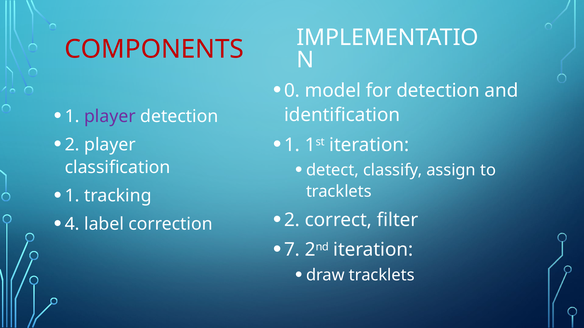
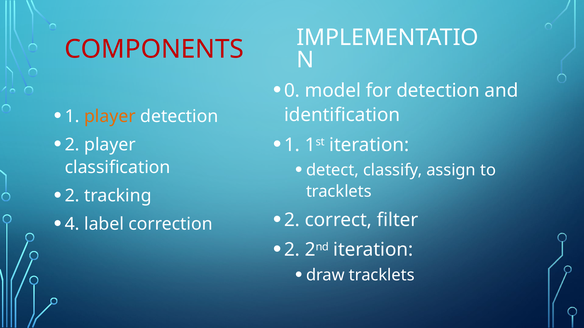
player at (110, 116) colour: purple -> orange
1 at (72, 196): 1 -> 2
7 at (292, 250): 7 -> 2
